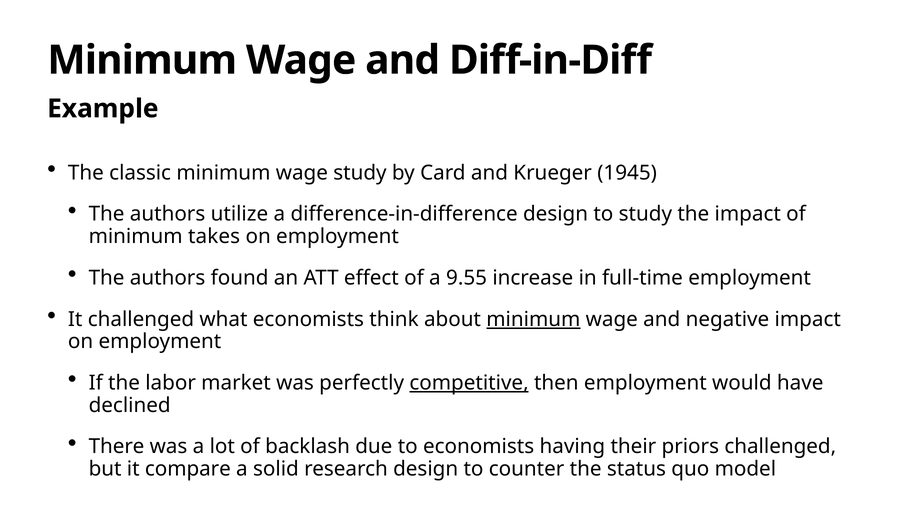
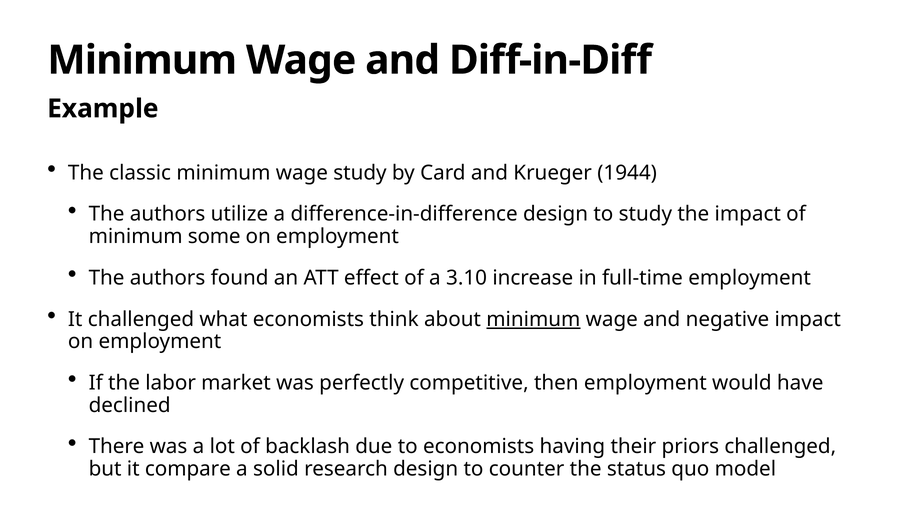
1945: 1945 -> 1944
takes: takes -> some
9.55: 9.55 -> 3.10
competitive underline: present -> none
